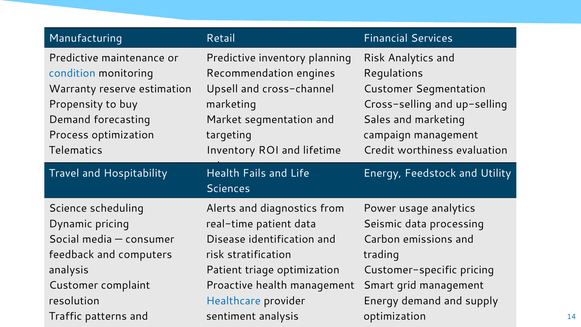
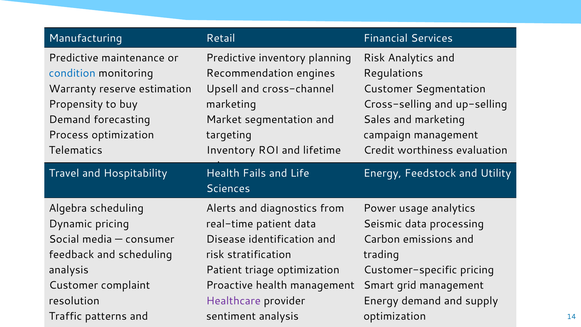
Science: Science -> Algebra
and computers: computers -> scheduling
Healthcare colour: blue -> purple
